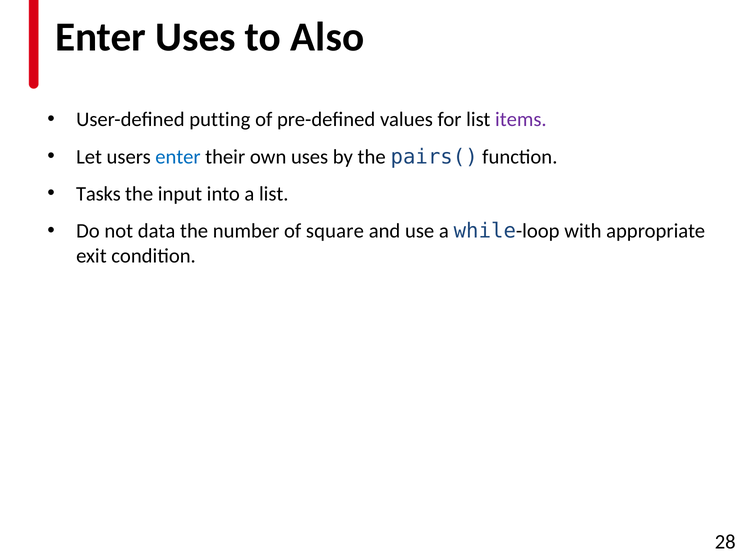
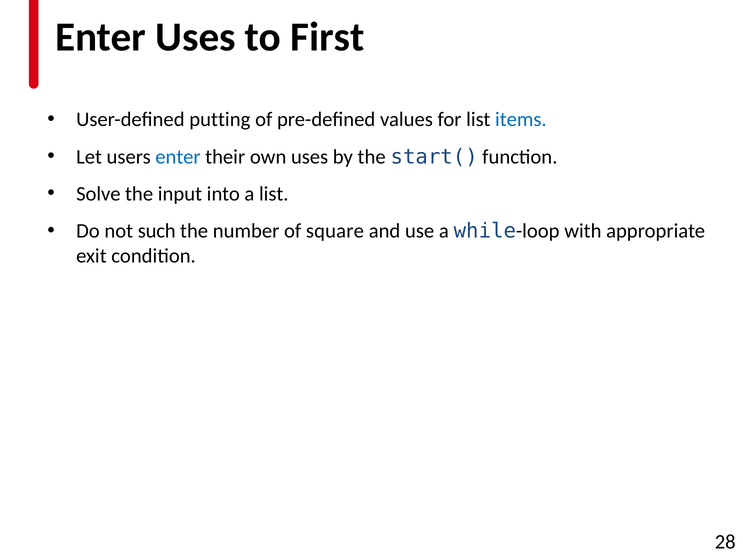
Also: Also -> First
items colour: purple -> blue
pairs(: pairs( -> start(
Tasks: Tasks -> Solve
data: data -> such
